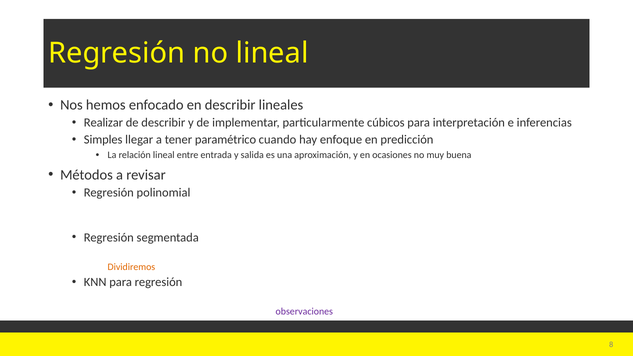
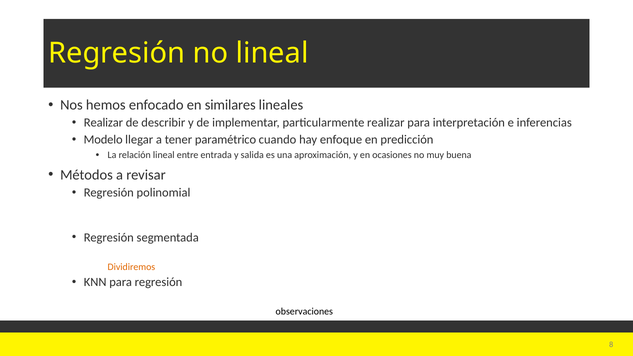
en describir: describir -> similares
particularmente cúbicos: cúbicos -> realizar
Simples at (103, 140): Simples -> Modelo
observaciones colour: purple -> black
